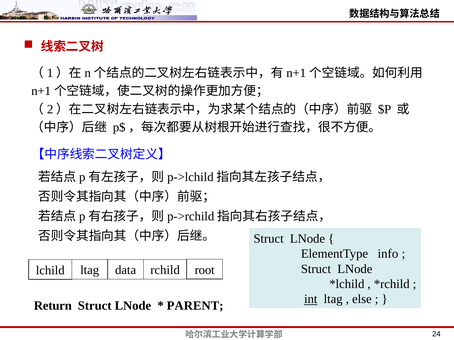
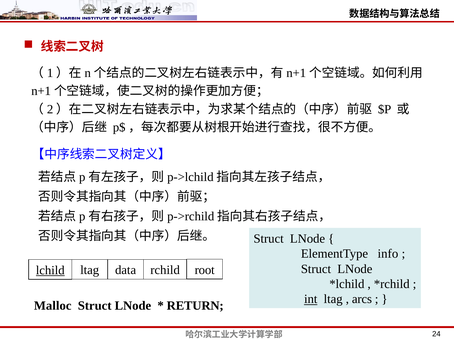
lchild underline: none -> present
else: else -> arcs
Return: Return -> Malloc
PARENT: PARENT -> RETURN
